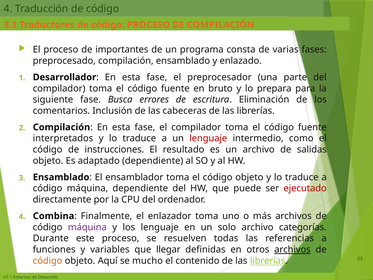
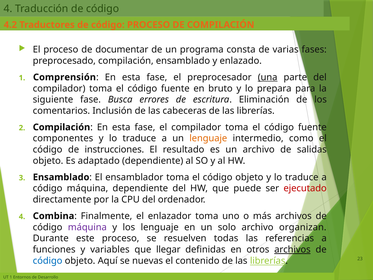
3.1: 3.1 -> 4.2
importantes: importantes -> documentar
Desarrollador: Desarrollador -> Comprensión
una underline: none -> present
interpretados: interpretados -> componentes
lenguaje at (208, 138) colour: red -> orange
categorías: categorías -> organizan
código at (48, 261) colour: orange -> blue
mucho: mucho -> nuevas
